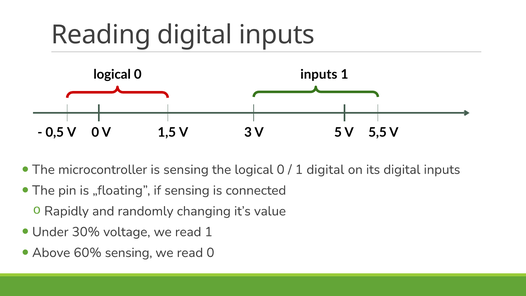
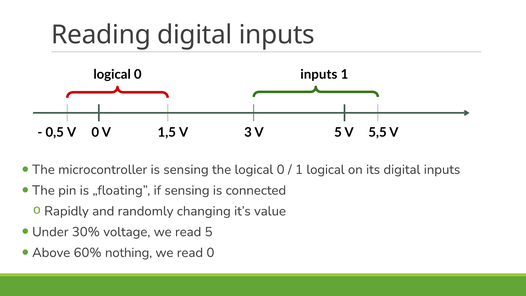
1 digital: digital -> logical
read 1: 1 -> 5
60% sensing: sensing -> nothing
